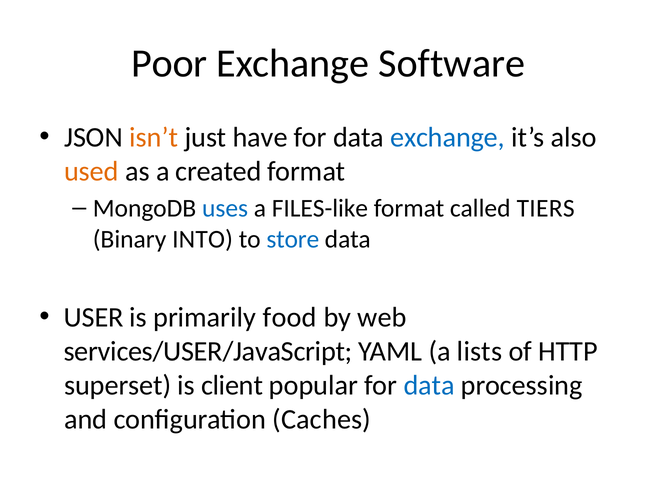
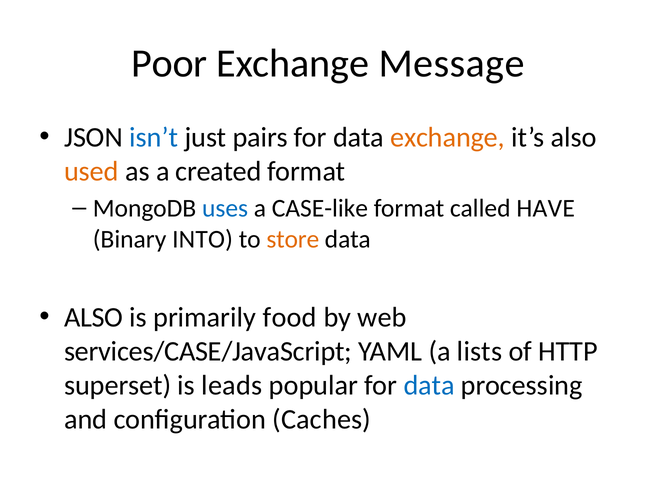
Software: Software -> Message
isn’t colour: orange -> blue
have: have -> pairs
exchange at (448, 137) colour: blue -> orange
FILES-like: FILES-like -> CASE-like
TIERS: TIERS -> HAVE
store colour: blue -> orange
USER at (94, 317): USER -> ALSO
services/USER/JavaScript: services/USER/JavaScript -> services/CASE/JavaScript
client: client -> leads
